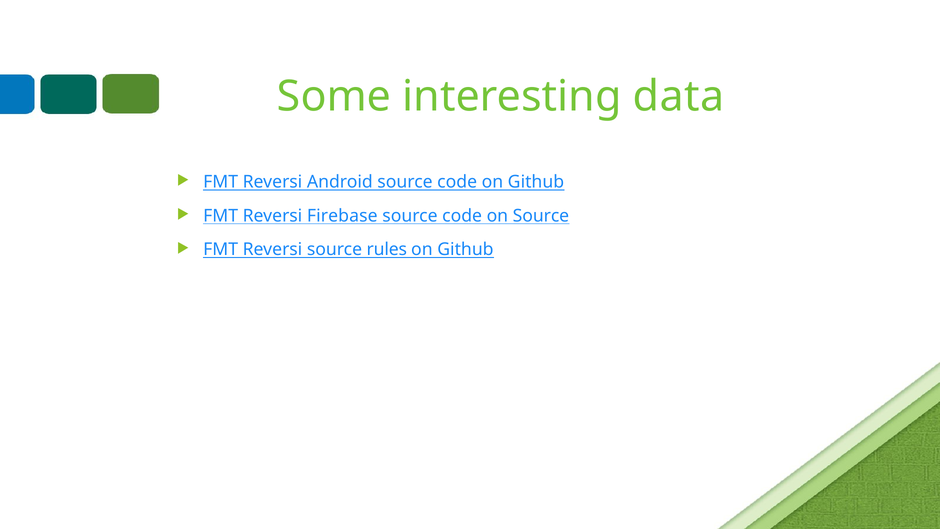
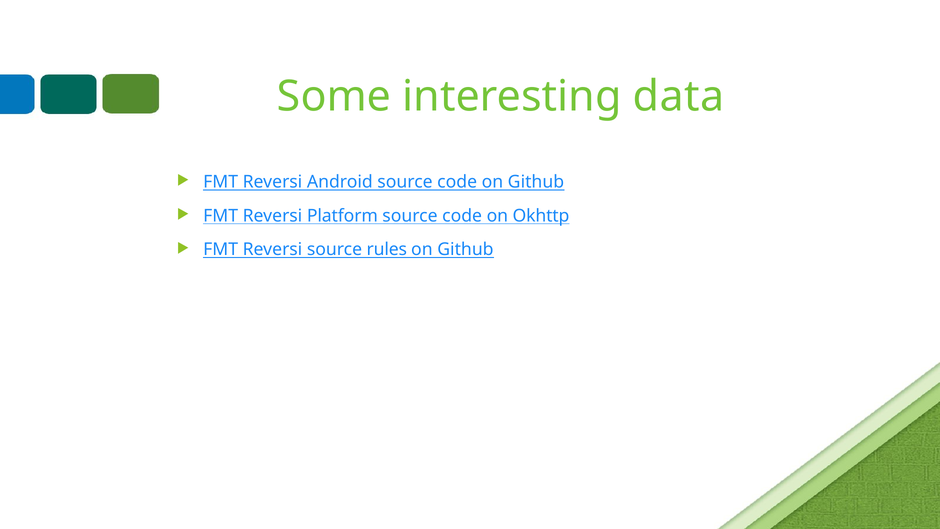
Firebase: Firebase -> Platform
on Source: Source -> Okhttp
